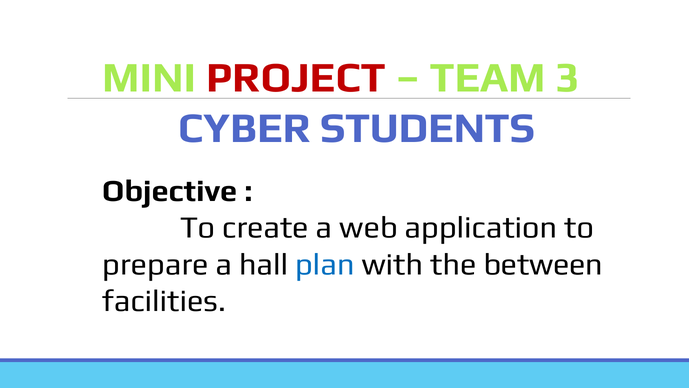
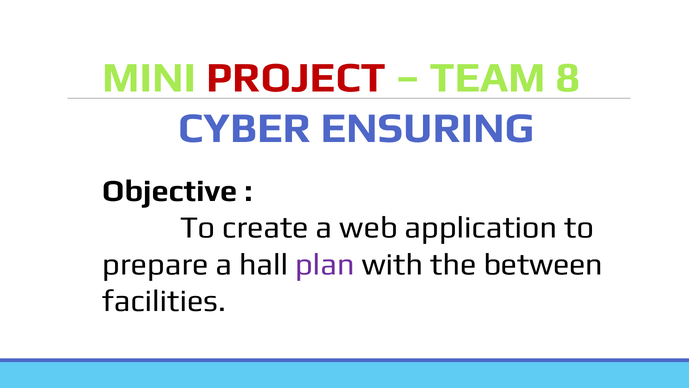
3: 3 -> 8
STUDENTS: STUDENTS -> ENSURING
plan colour: blue -> purple
